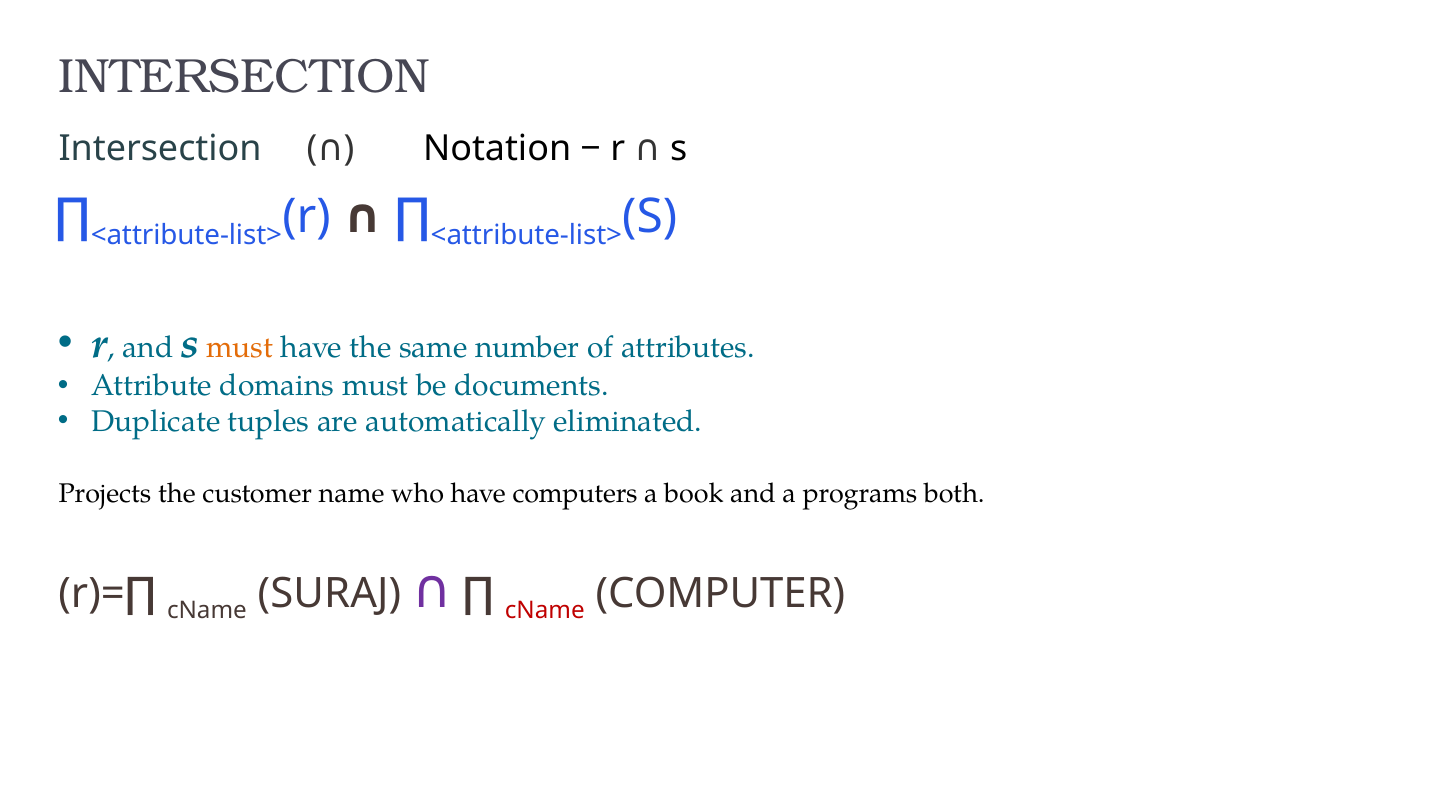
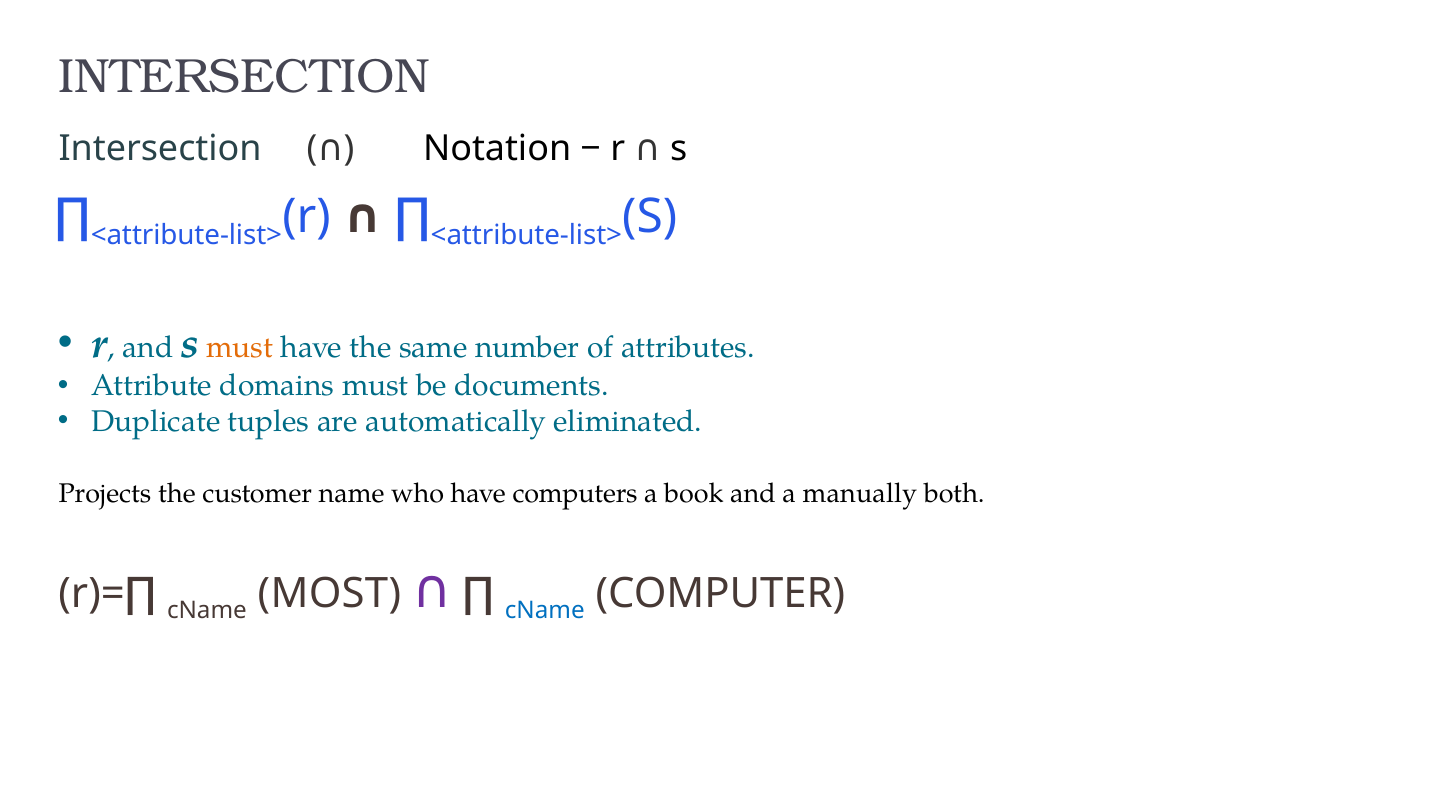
programs: programs -> manually
SURAJ: SURAJ -> MOST
cName at (545, 610) colour: red -> blue
